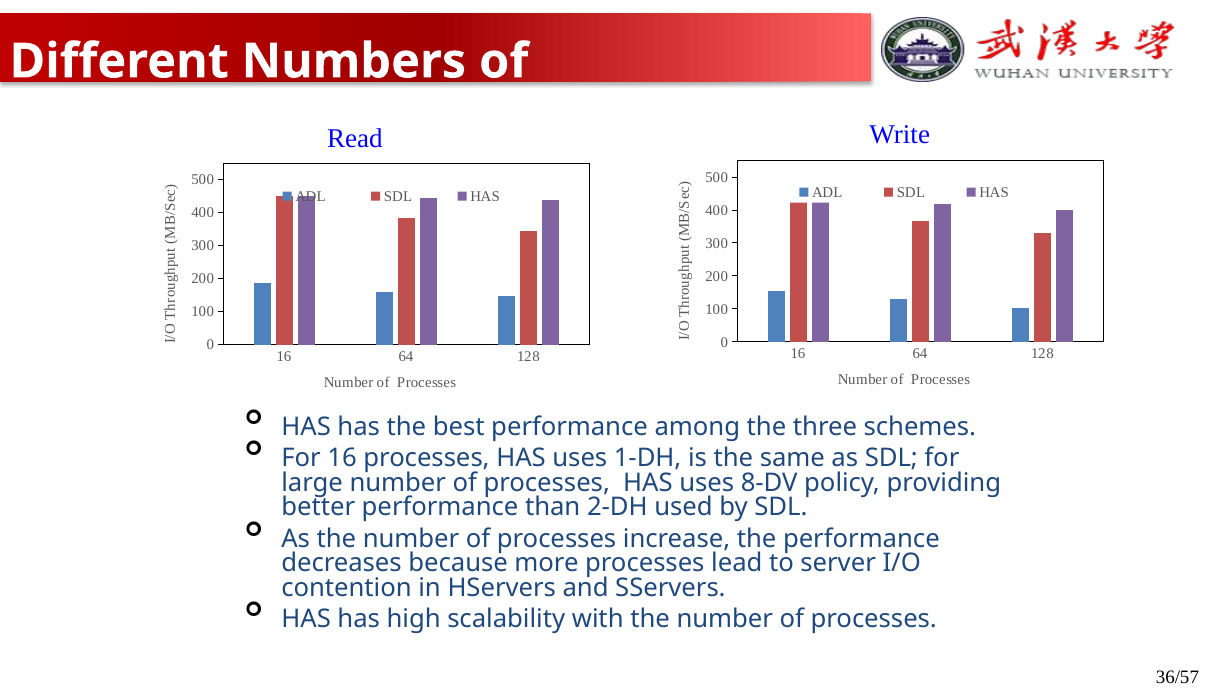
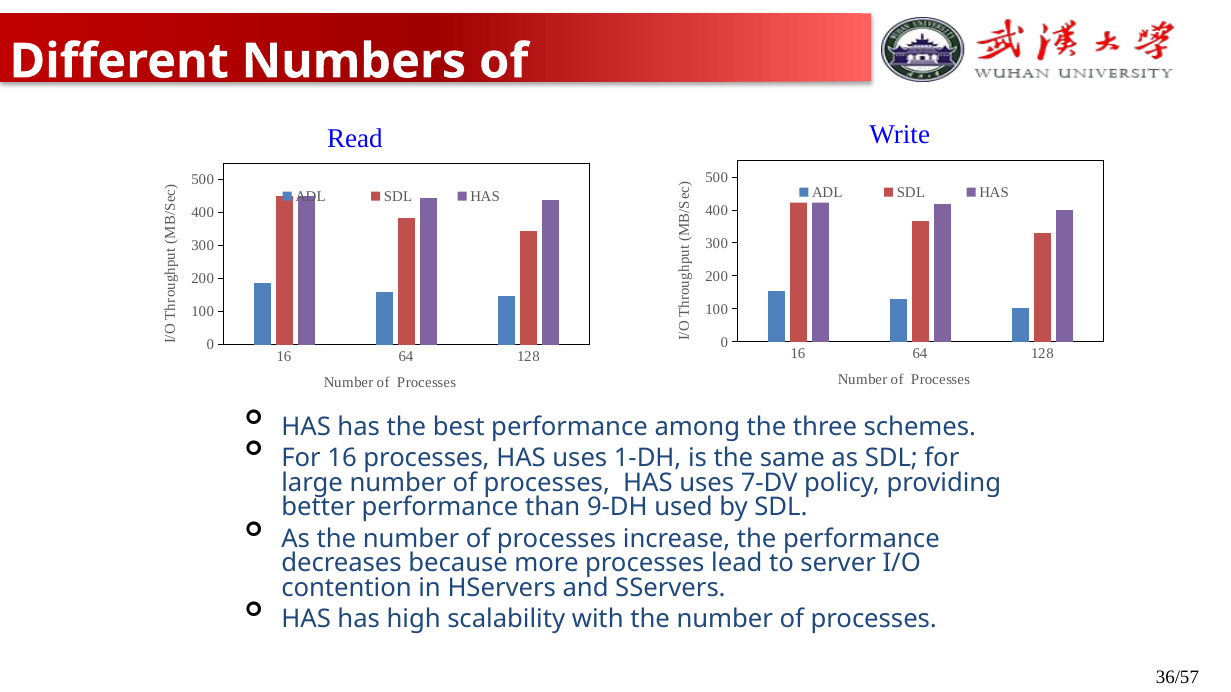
8-DV: 8-DV -> 7-DV
2-DH: 2-DH -> 9-DH
